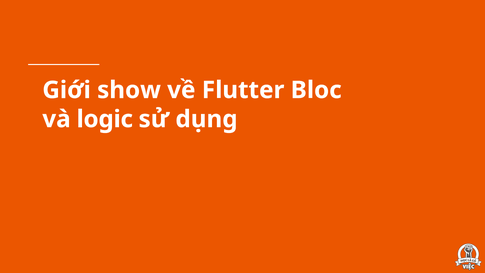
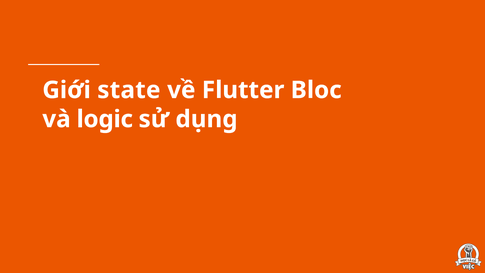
show: show -> state
